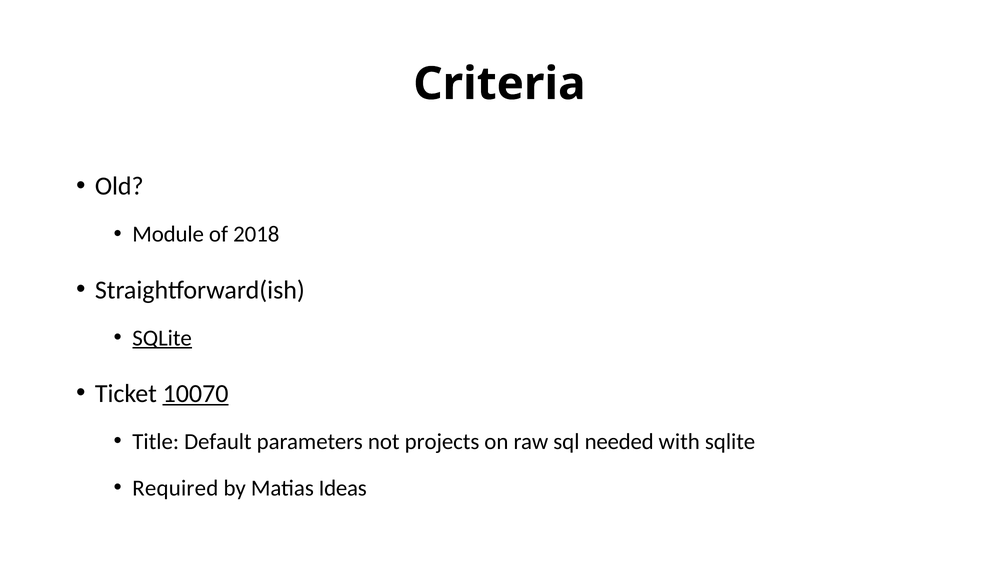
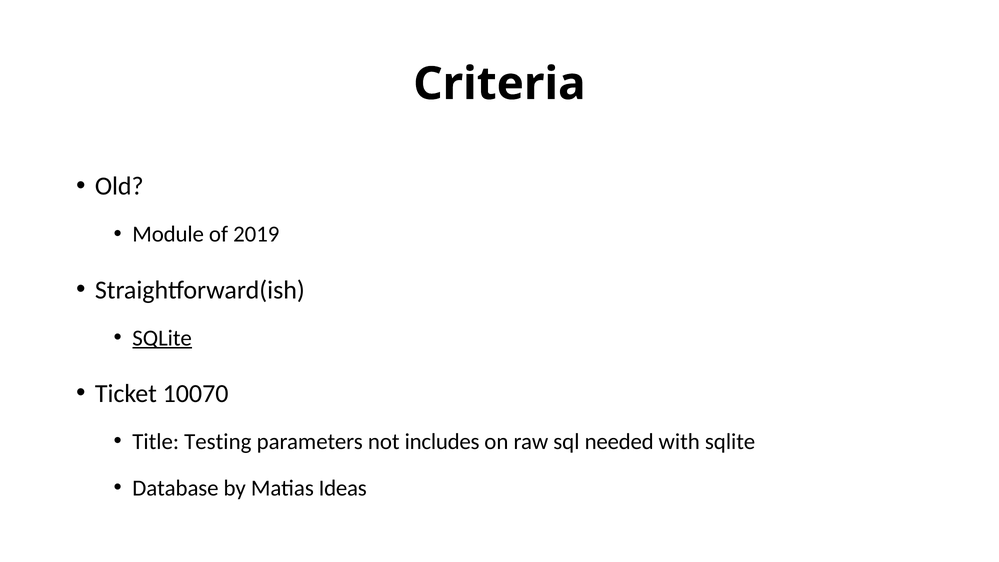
2018: 2018 -> 2019
10070 underline: present -> none
Default: Default -> Testing
projects: projects -> includes
Required: Required -> Database
